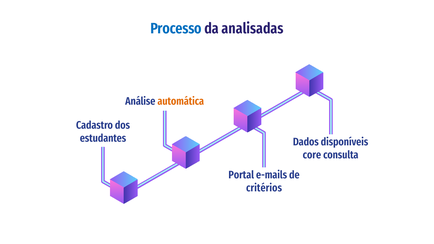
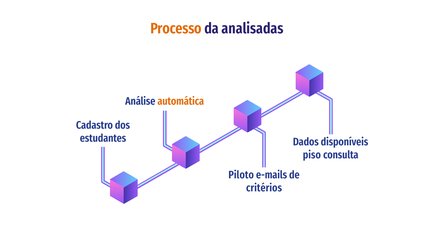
Processo colour: blue -> orange
core: core -> piso
Portal: Portal -> Piloto
